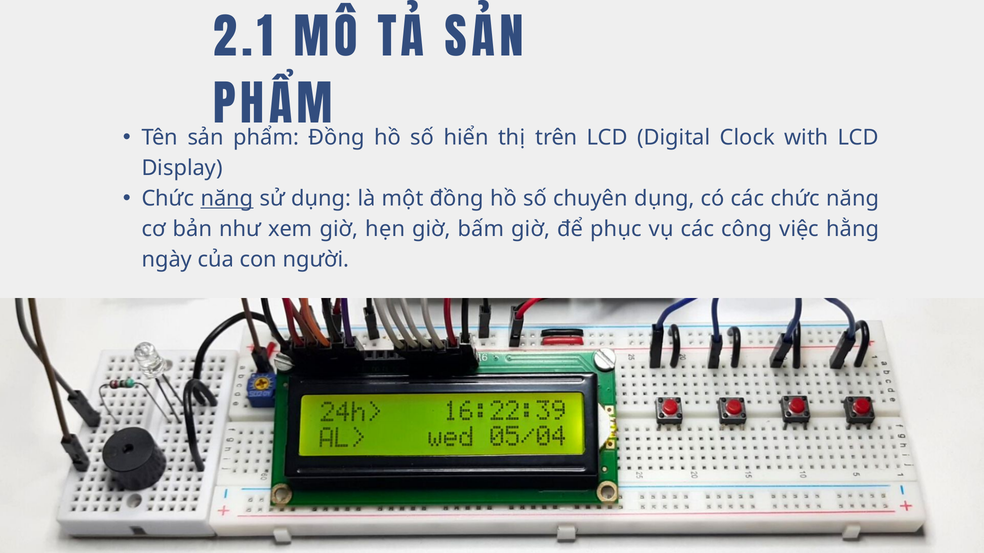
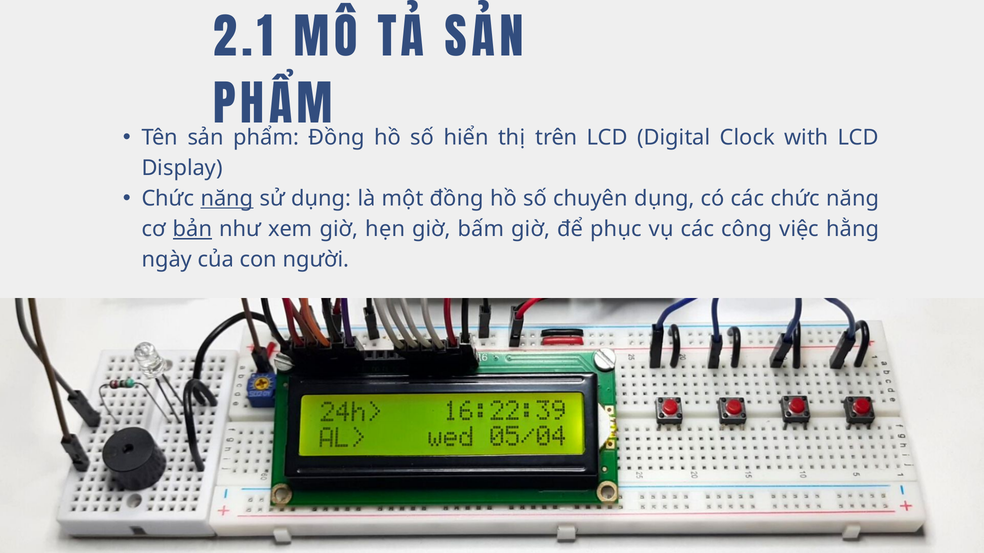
bản underline: none -> present
